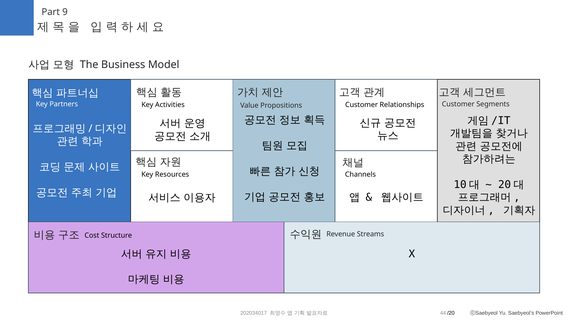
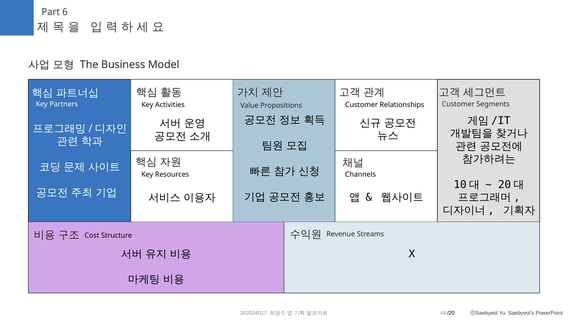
9: 9 -> 6
